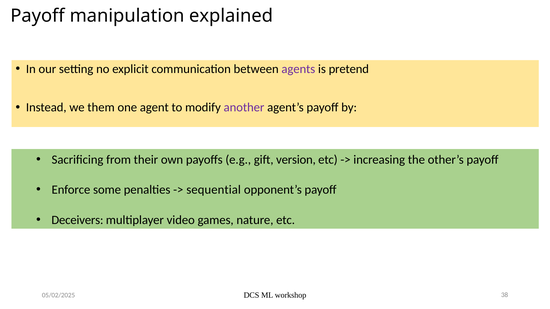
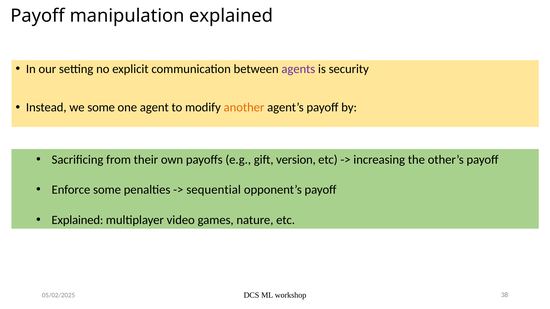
pretend: pretend -> security
we them: them -> some
another colour: purple -> orange
Deceivers at (77, 220): Deceivers -> Explained
